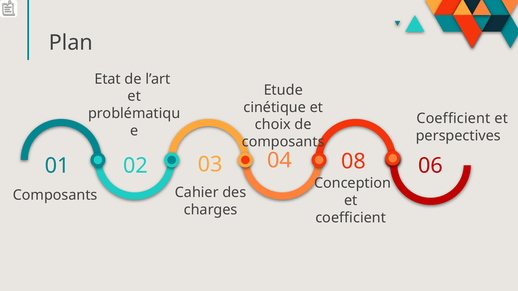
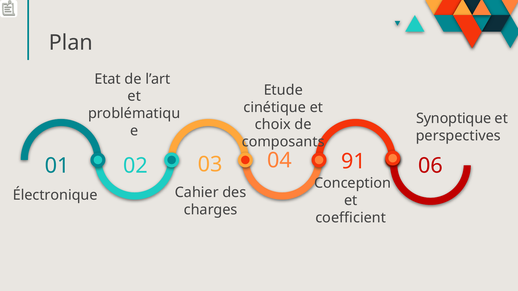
Coefficient at (453, 119): Coefficient -> Synoptique
08: 08 -> 91
Composants at (55, 195): Composants -> Électronique
